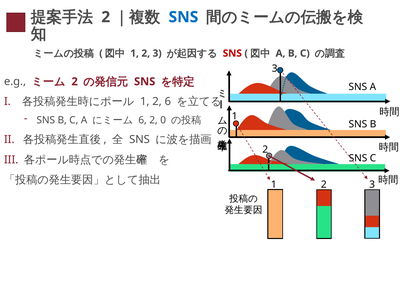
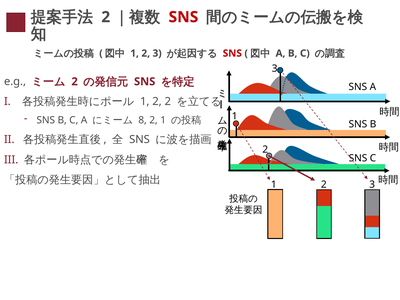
SNS at (183, 17) colour: blue -> red
2 6: 6 -> 2
6 at (143, 120): 6 -> 8
0 at (163, 120): 0 -> 1
